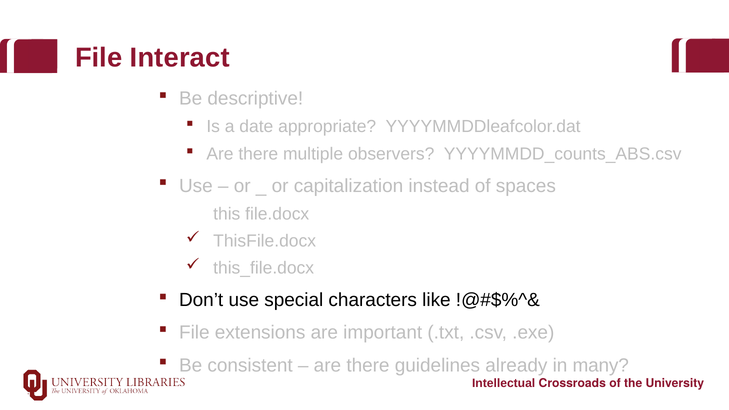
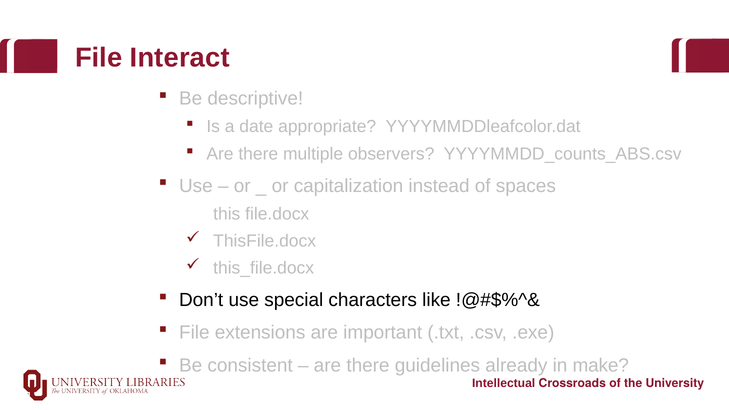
many: many -> make
